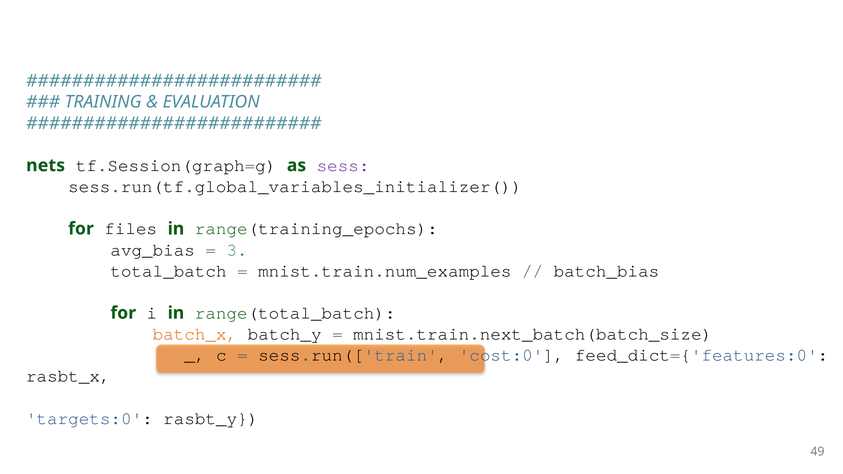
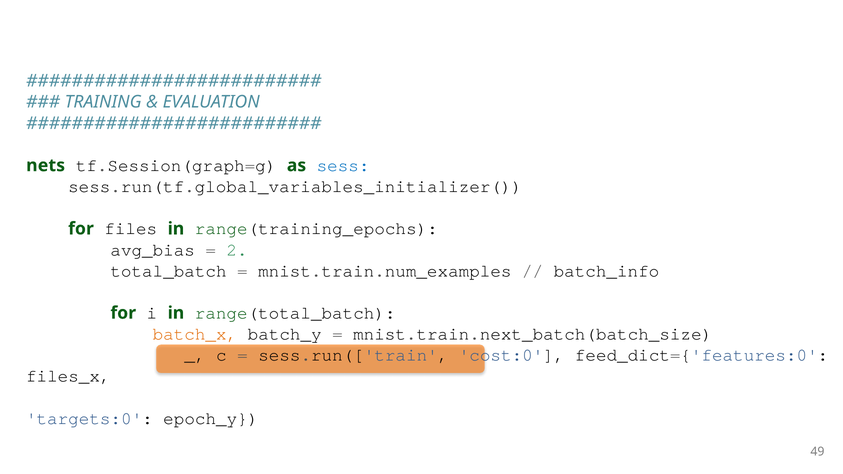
sess colour: purple -> blue
3: 3 -> 2
batch_bias: batch_bias -> batch_info
rasbt_x: rasbt_x -> files_x
rasbt_y: rasbt_y -> epoch_y
